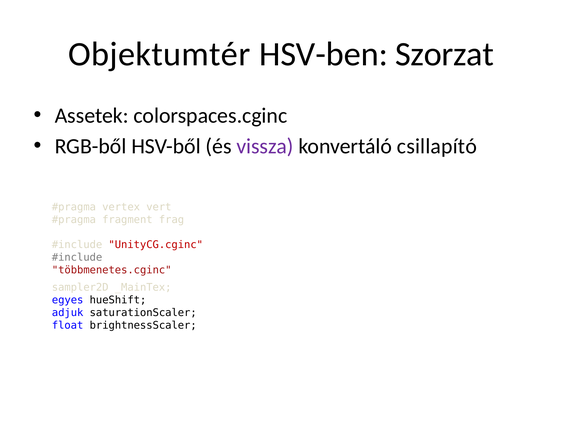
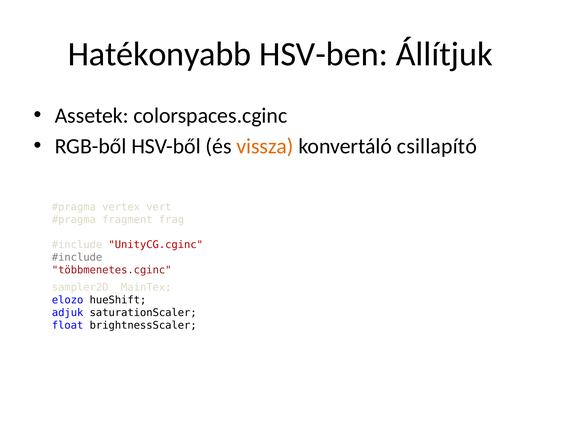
Objektumtér: Objektumtér -> Hatékonyabb
Szorzat: Szorzat -> Állítjuk
vissza colour: purple -> orange
egyes: egyes -> elozo
